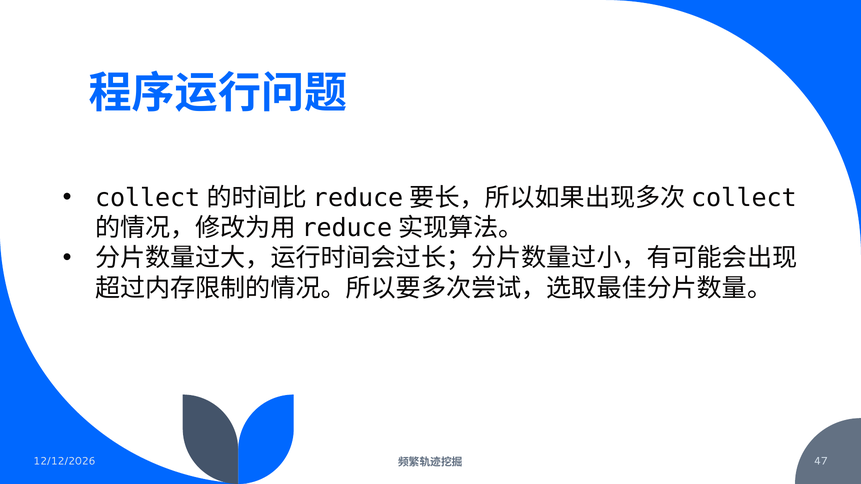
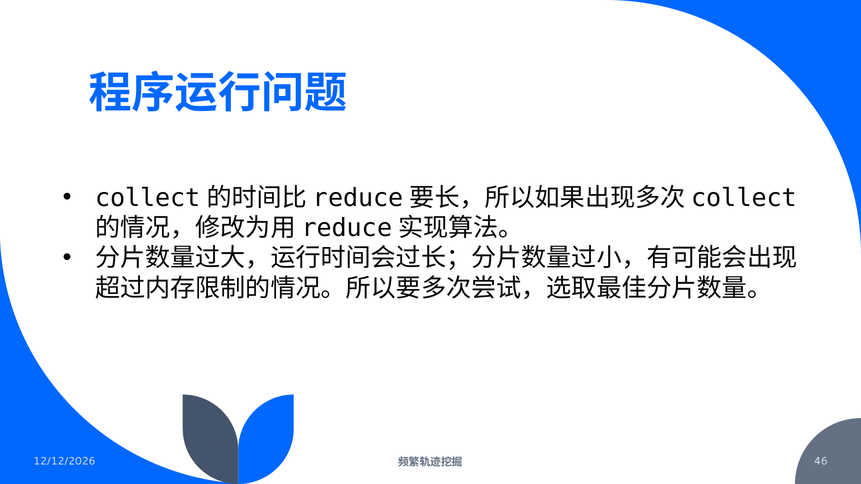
47: 47 -> 46
